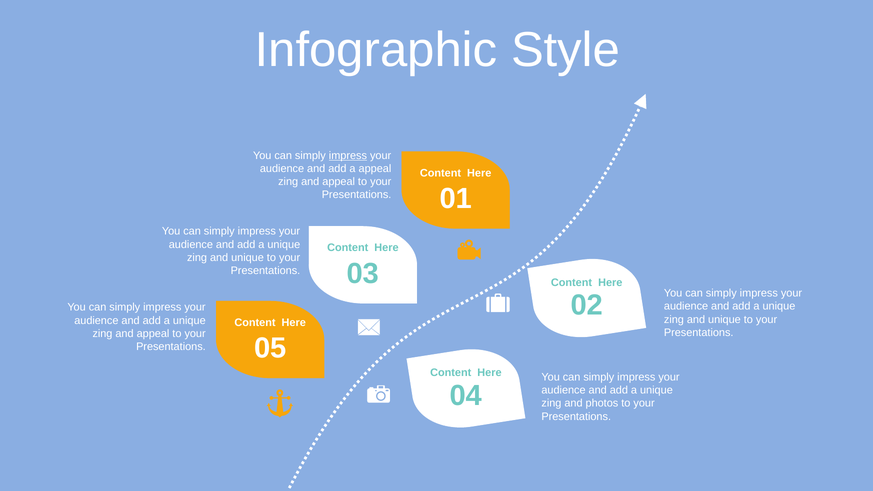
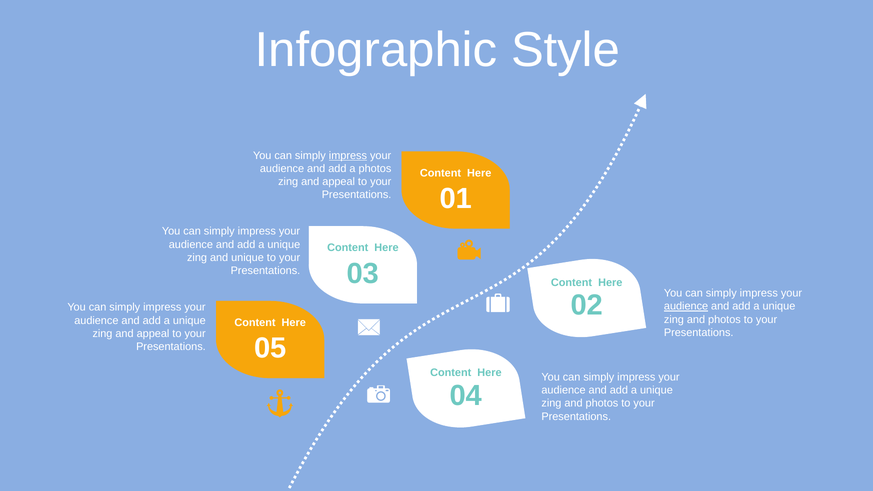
a appeal: appeal -> photos
audience at (686, 306) underline: none -> present
unique at (724, 319): unique -> photos
